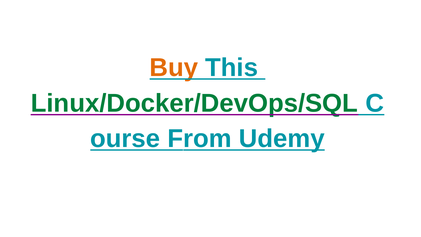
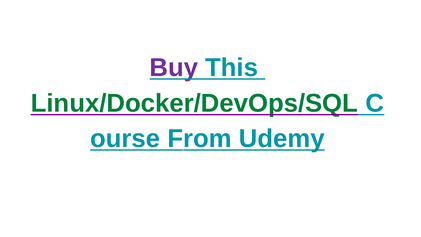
Buy colour: orange -> purple
